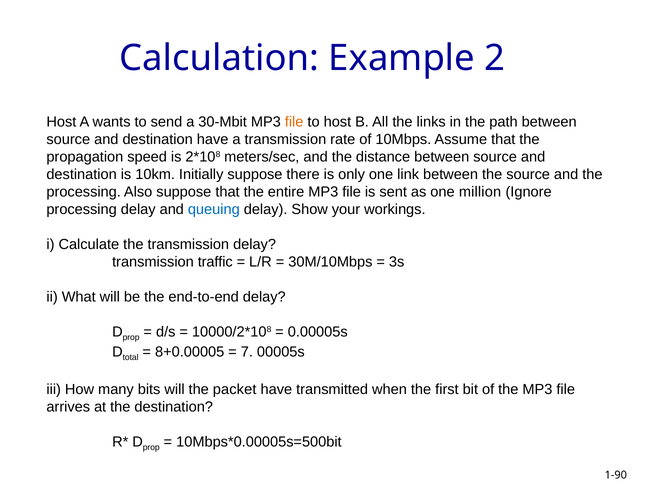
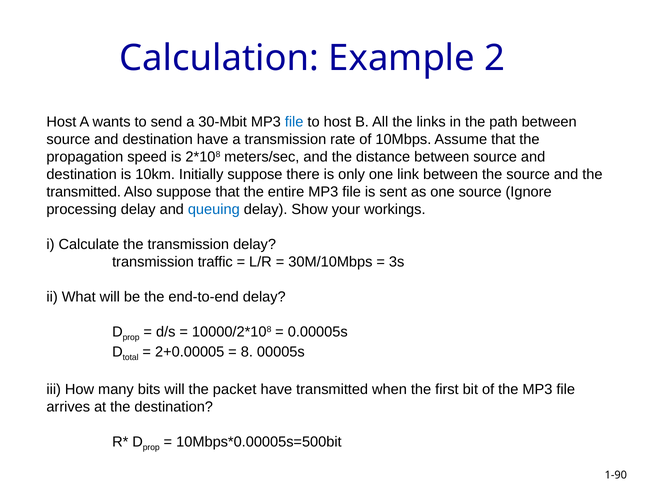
file at (294, 122) colour: orange -> blue
processing at (84, 192): processing -> transmitted
one million: million -> source
8+0.00005: 8+0.00005 -> 2+0.00005
7: 7 -> 8
